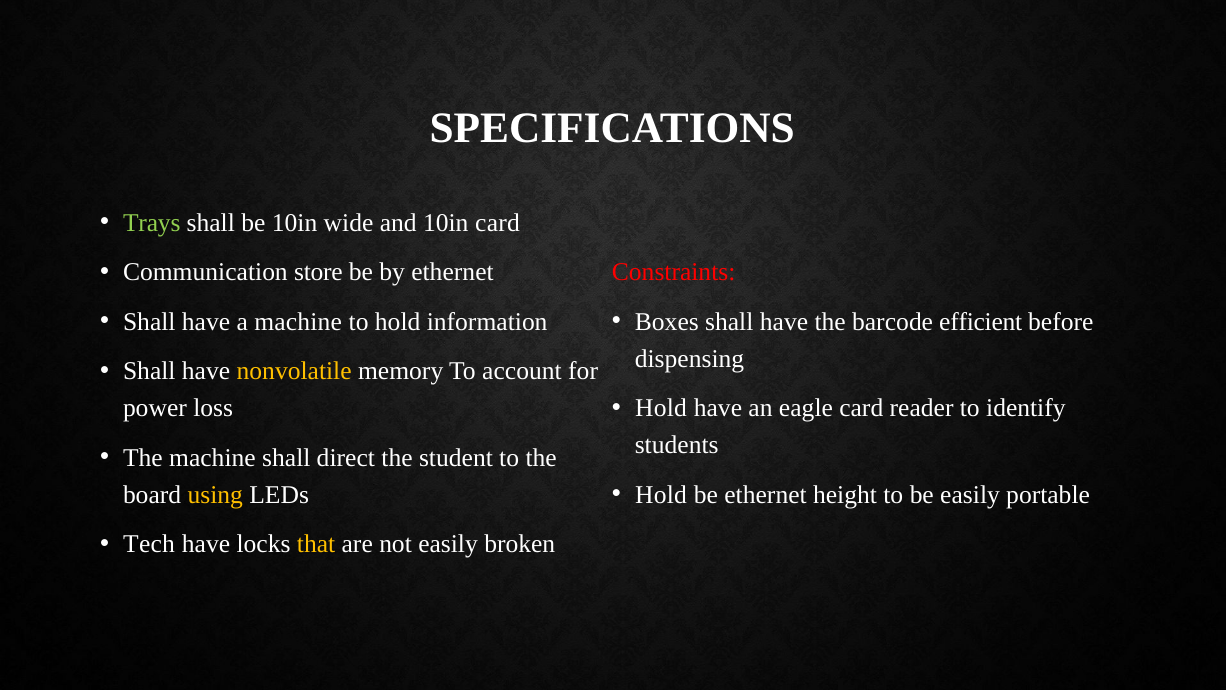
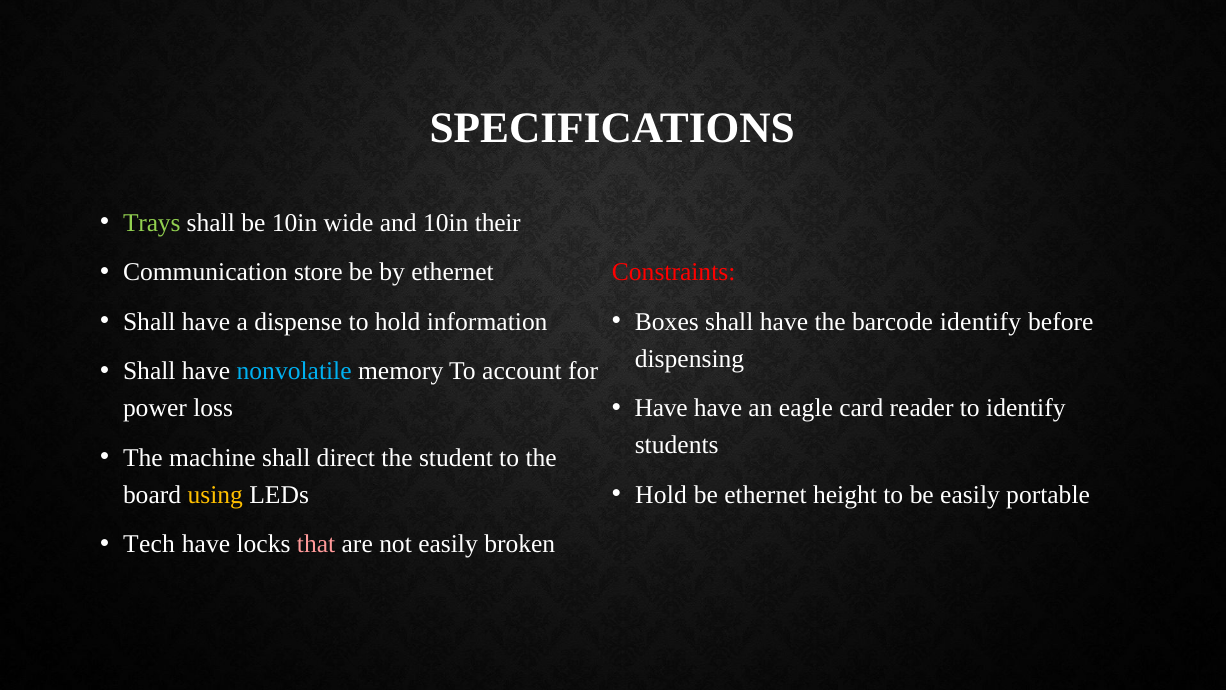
10in card: card -> their
a machine: machine -> dispense
barcode efficient: efficient -> identify
nonvolatile colour: yellow -> light blue
Hold at (661, 408): Hold -> Have
that colour: yellow -> pink
